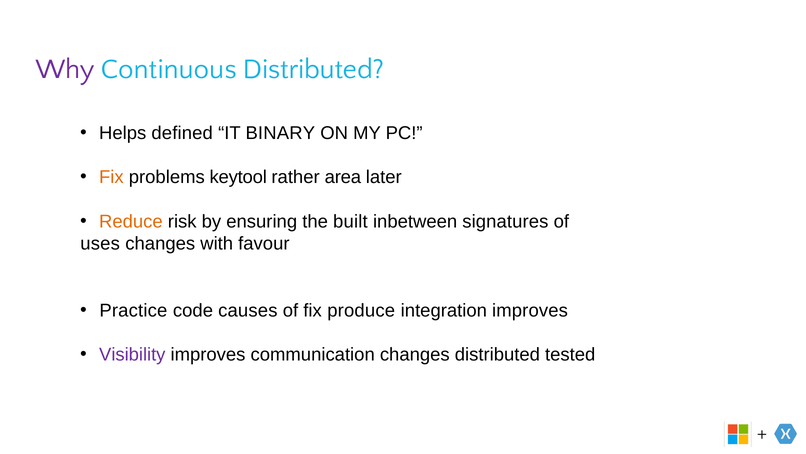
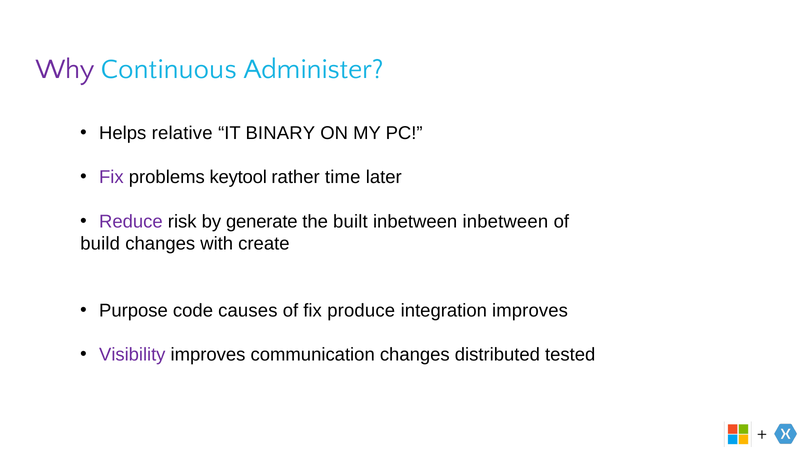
Continuous Distributed: Distributed -> Administer
defined: defined -> relative
Fix at (111, 177) colour: orange -> purple
area: area -> time
Reduce colour: orange -> purple
ensuring: ensuring -> generate
inbetween signatures: signatures -> inbetween
uses: uses -> build
favour: favour -> create
Practice: Practice -> Purpose
